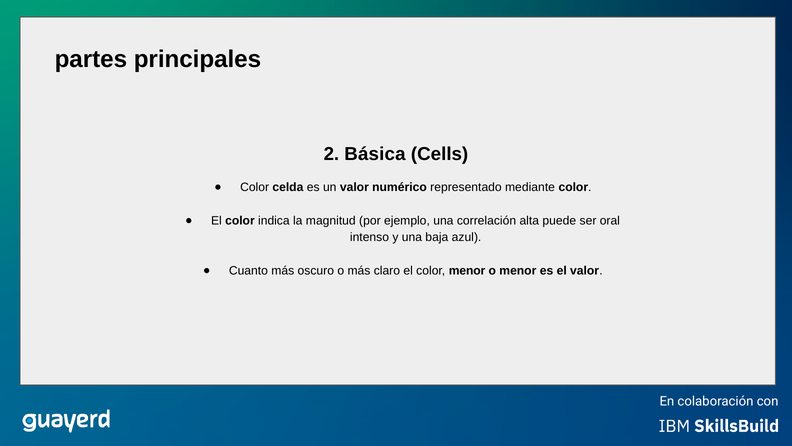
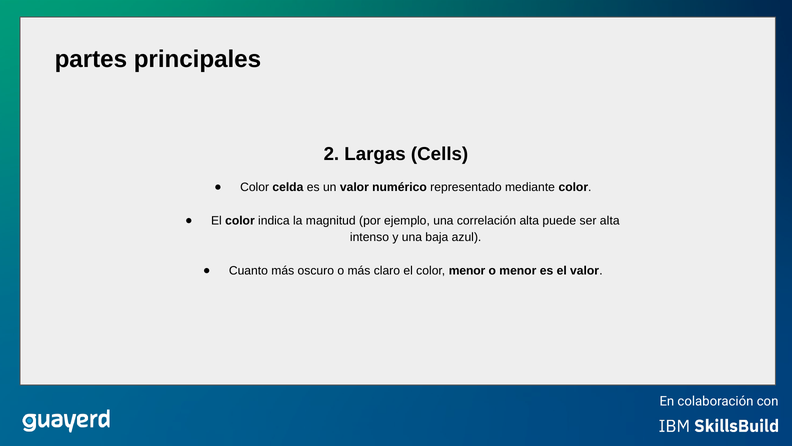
Básica: Básica -> Largas
ser oral: oral -> alta
